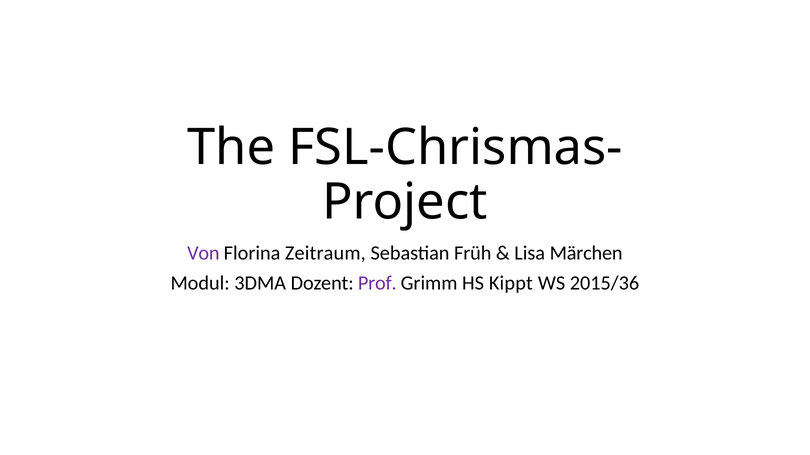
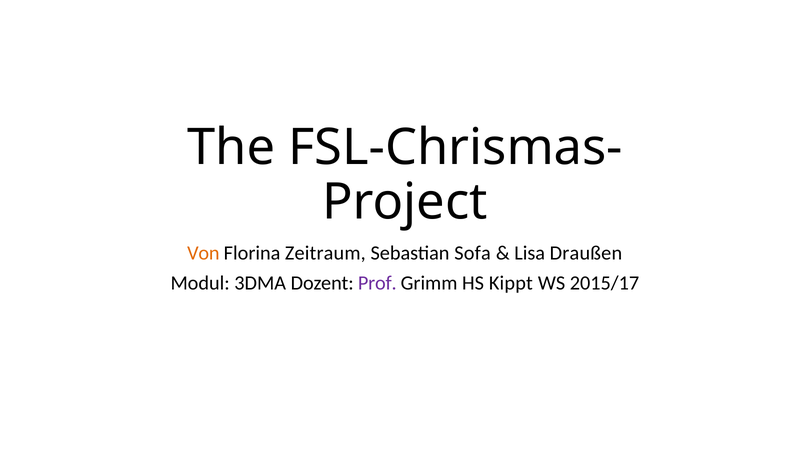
Von colour: purple -> orange
Früh: Früh -> Sofa
Märchen: Märchen -> Draußen
2015/36: 2015/36 -> 2015/17
